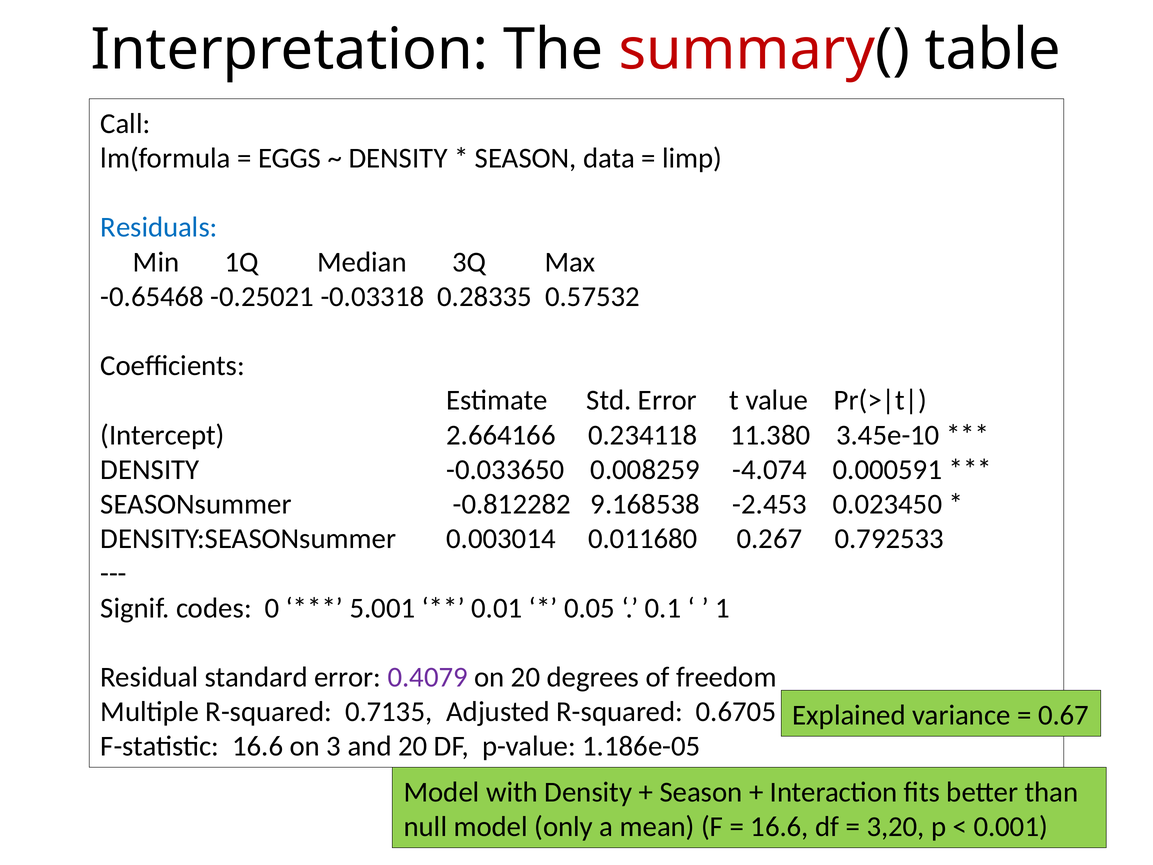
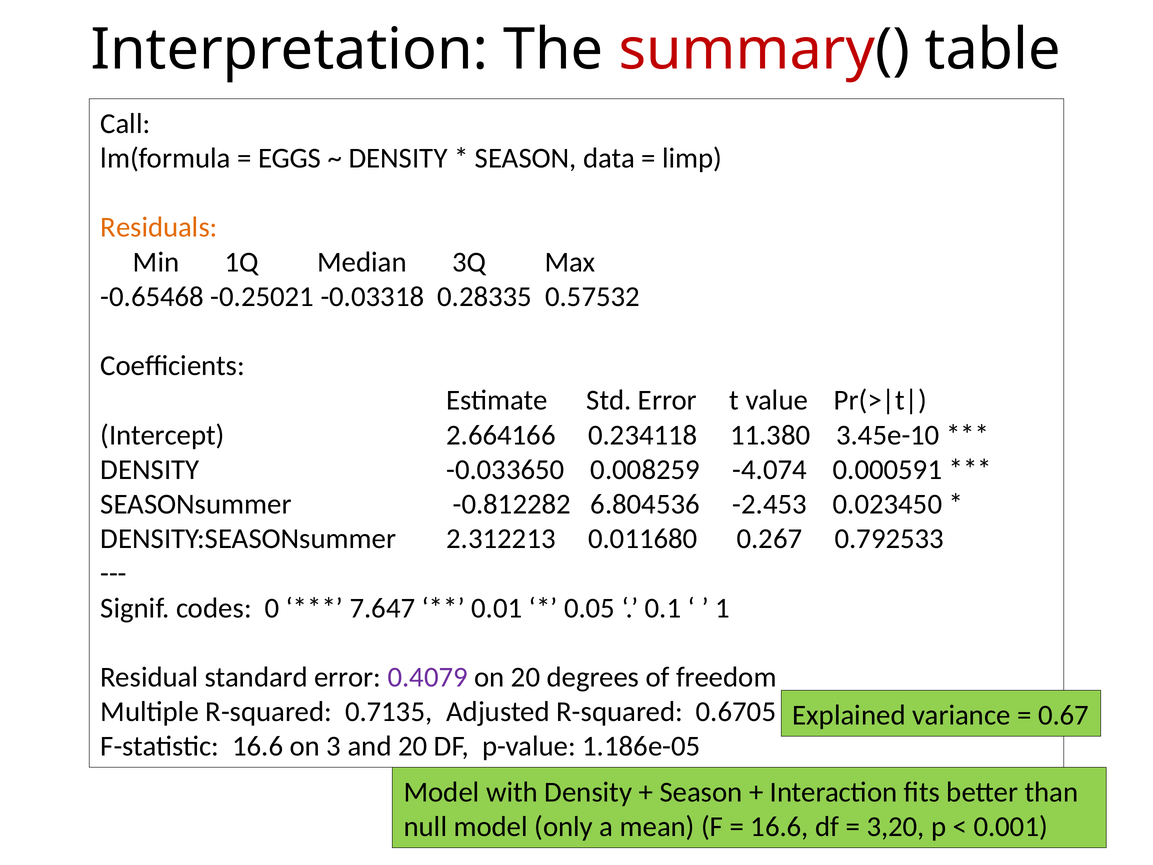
Residuals colour: blue -> orange
9.168538: 9.168538 -> 6.804536
0.003014: 0.003014 -> 2.312213
5.001: 5.001 -> 7.647
